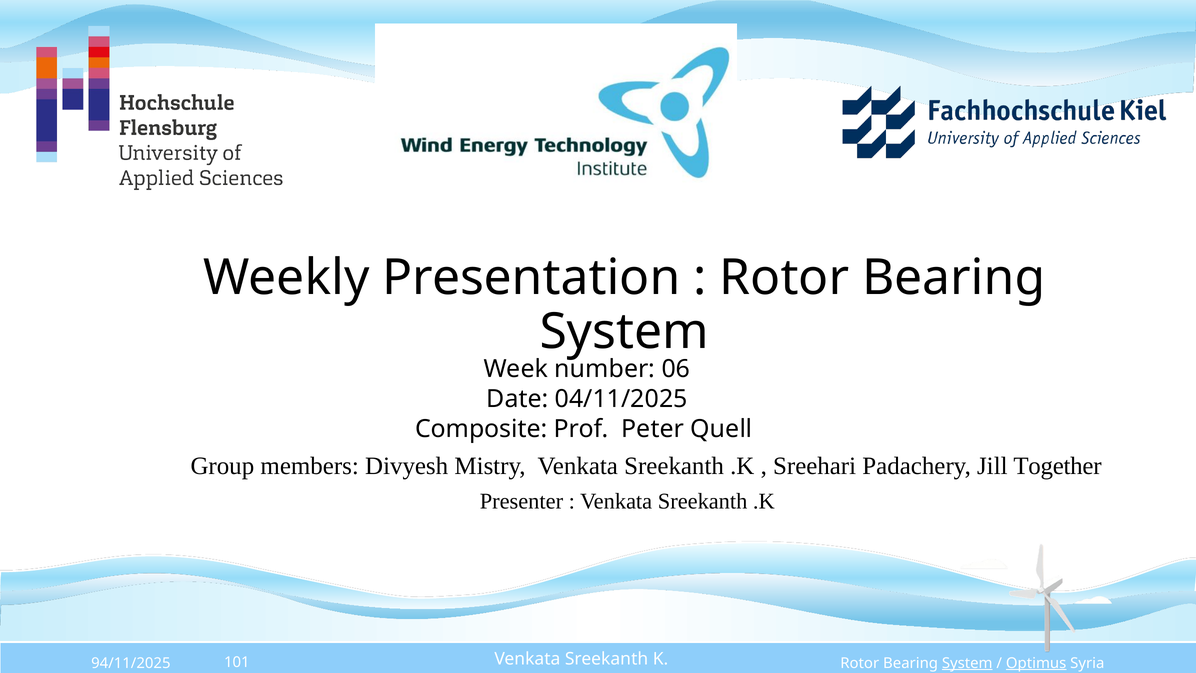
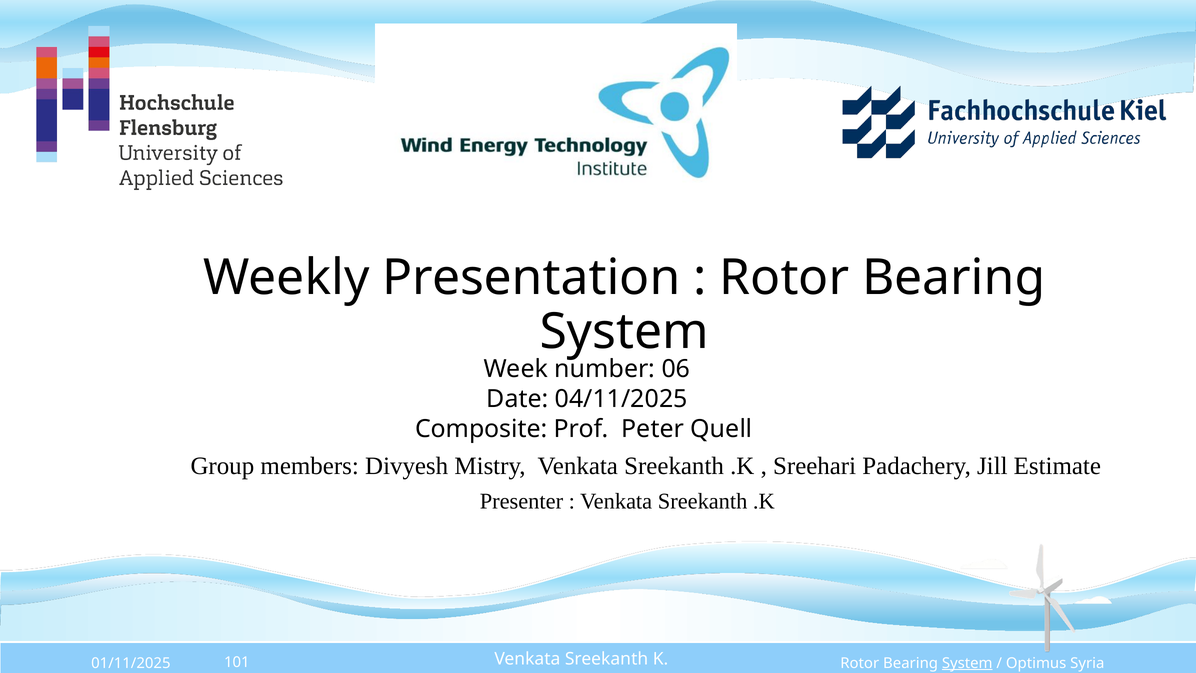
Together: Together -> Estimate
94/11/2025: 94/11/2025 -> 01/11/2025
Optimus underline: present -> none
